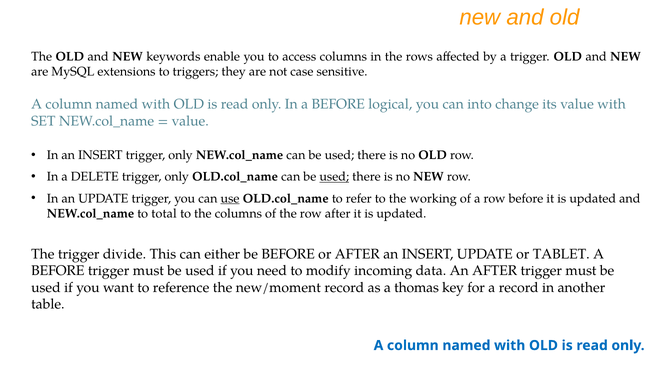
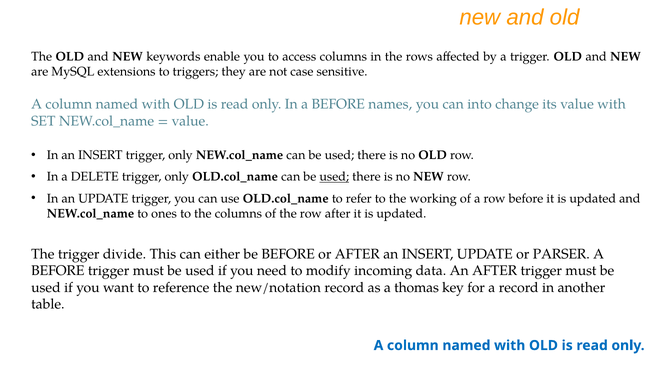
logical: logical -> names
use underline: present -> none
total: total -> ones
TABLET: TABLET -> PARSER
new/moment: new/moment -> new/notation
